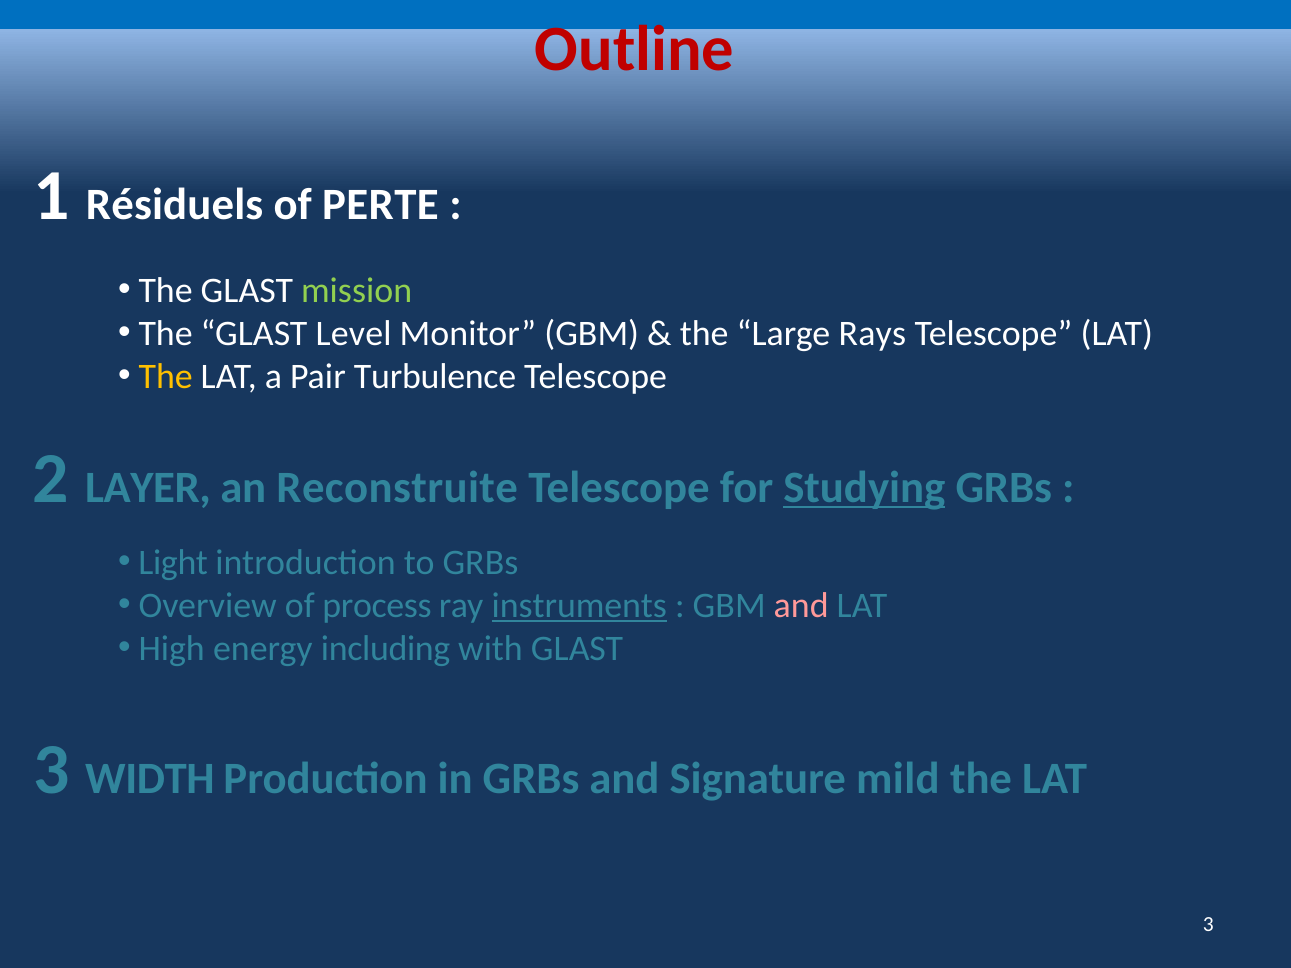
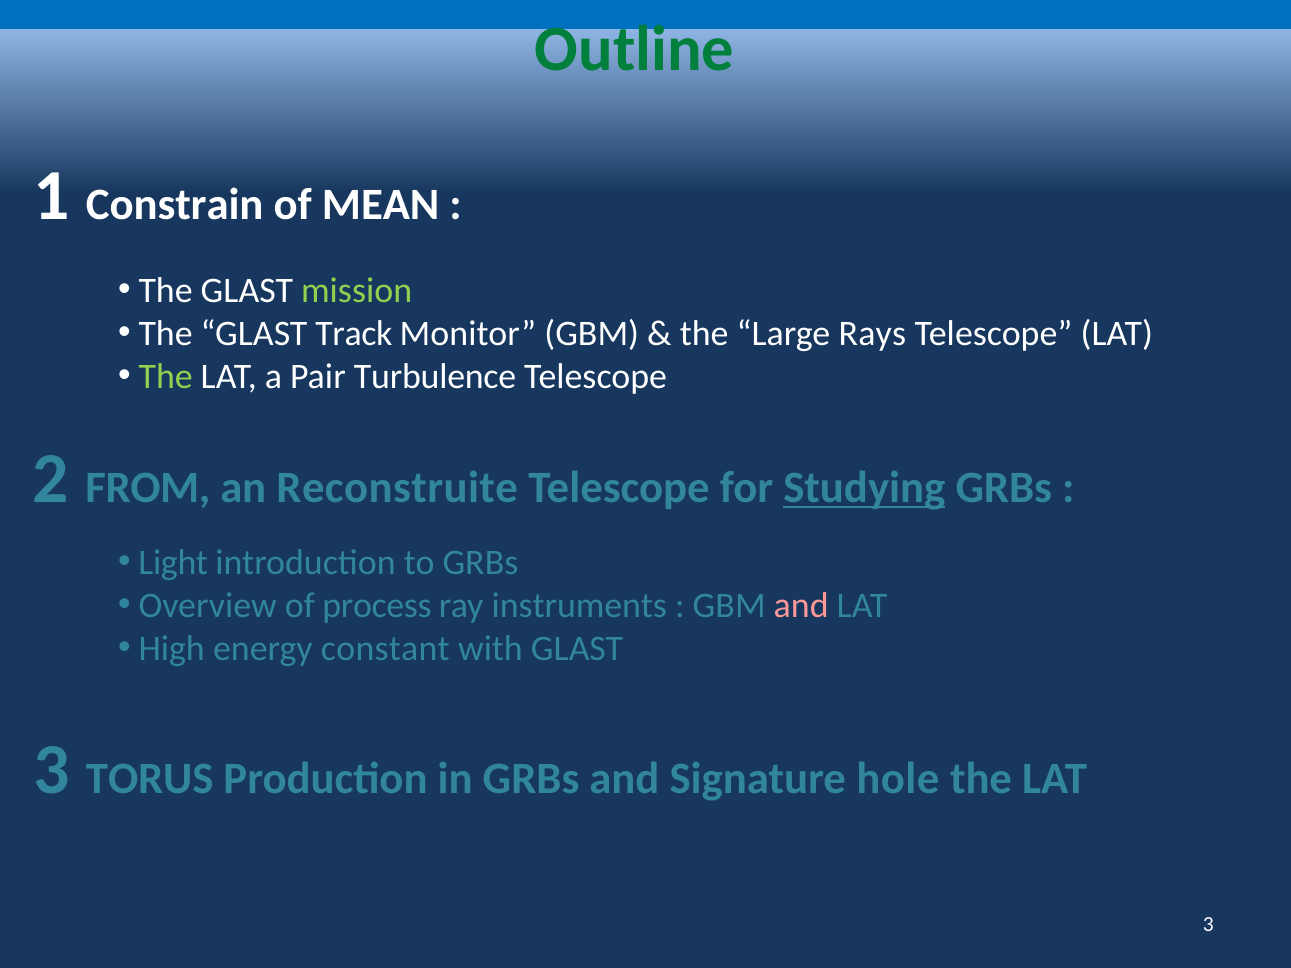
Outline colour: red -> green
Résiduels: Résiduels -> Constrain
PERTE: PERTE -> MEAN
Level: Level -> Track
The at (166, 377) colour: yellow -> light green
LAYER: LAYER -> FROM
instruments underline: present -> none
including: including -> constant
WIDTH: WIDTH -> TORUS
mild: mild -> hole
